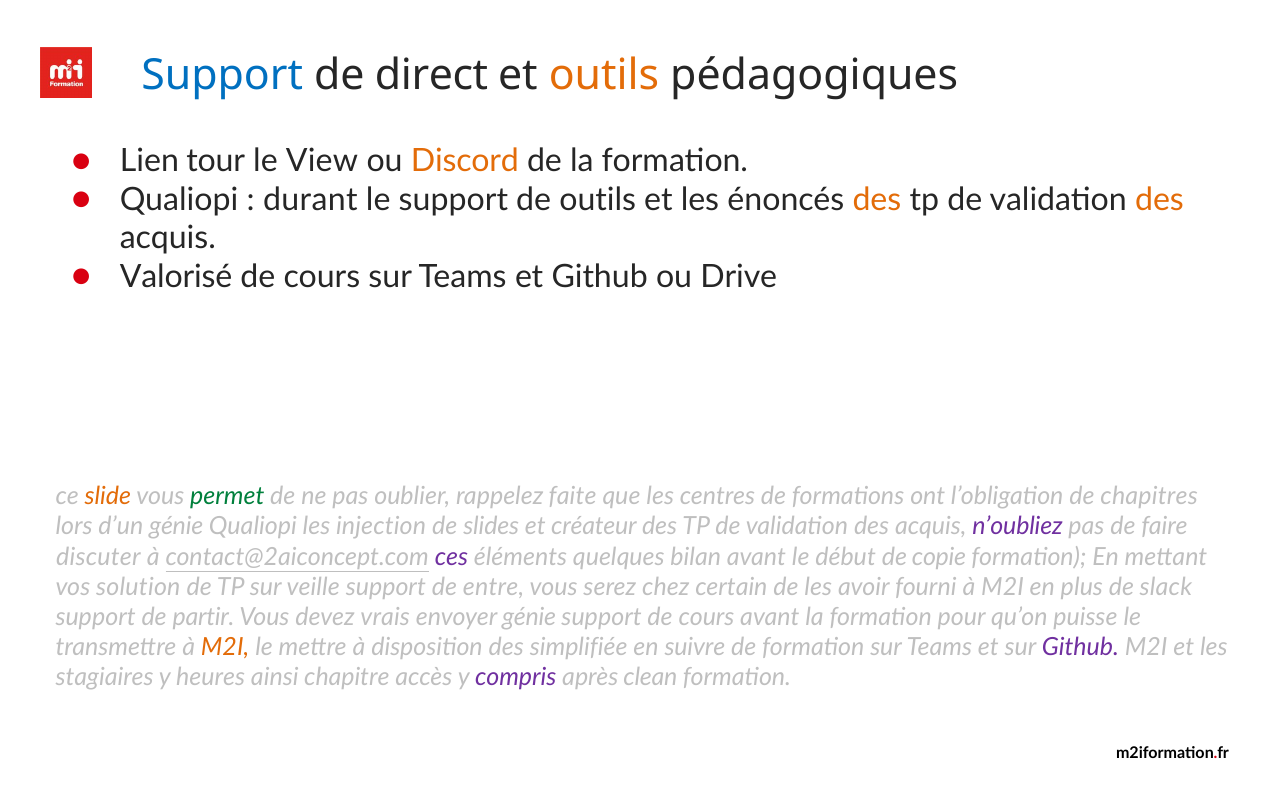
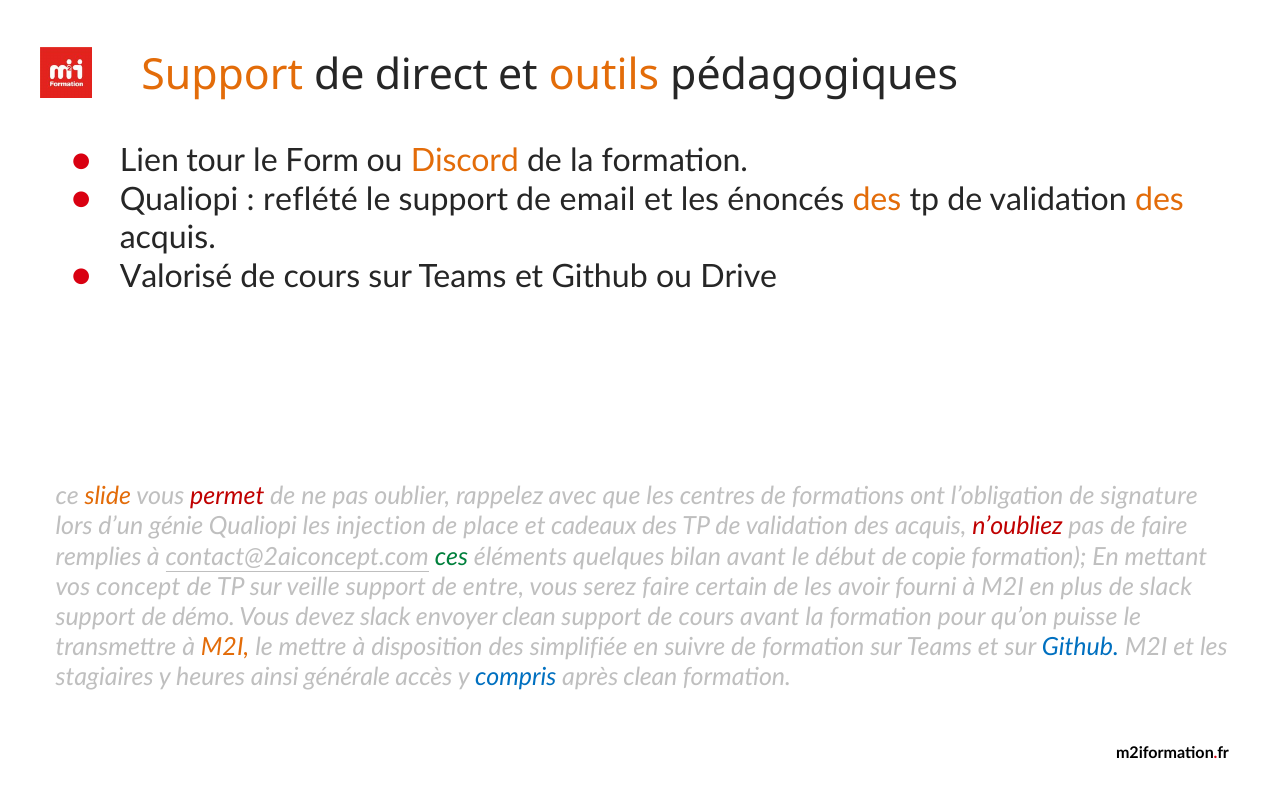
Support at (222, 75) colour: blue -> orange
View: View -> Form
durant: durant -> reflété
de outils: outils -> email
permet colour: green -> red
faite: faite -> avec
chapitres: chapitres -> signature
slides: slides -> place
créateur: créateur -> cadeaux
n’oubliez colour: purple -> red
discuter: discuter -> remplies
ces colour: purple -> green
solution: solution -> concept
serez chez: chez -> faire
partir: partir -> démo
devez vrais: vrais -> slack
envoyer génie: génie -> clean
Github at (1080, 647) colour: purple -> blue
chapitre: chapitre -> générale
compris colour: purple -> blue
